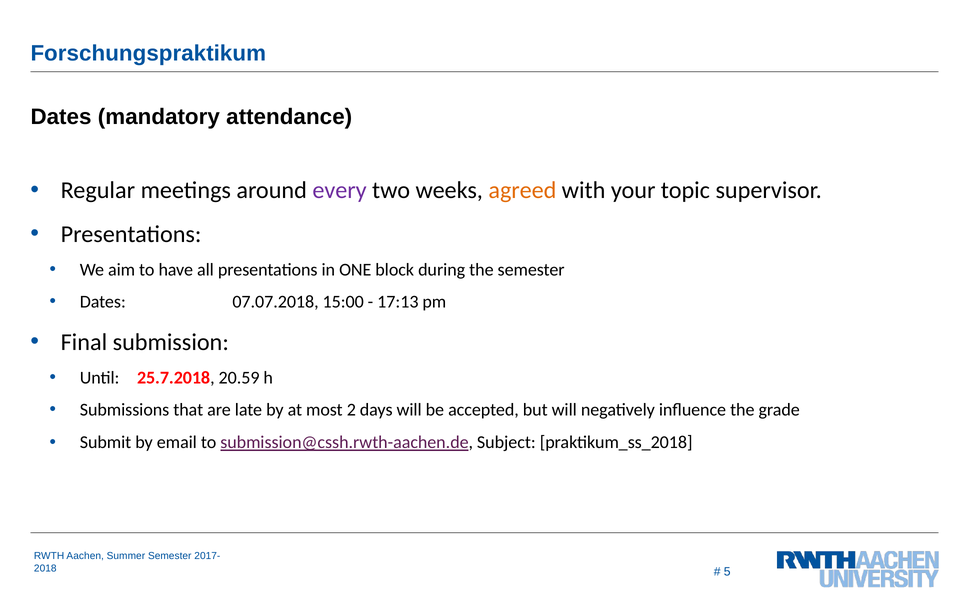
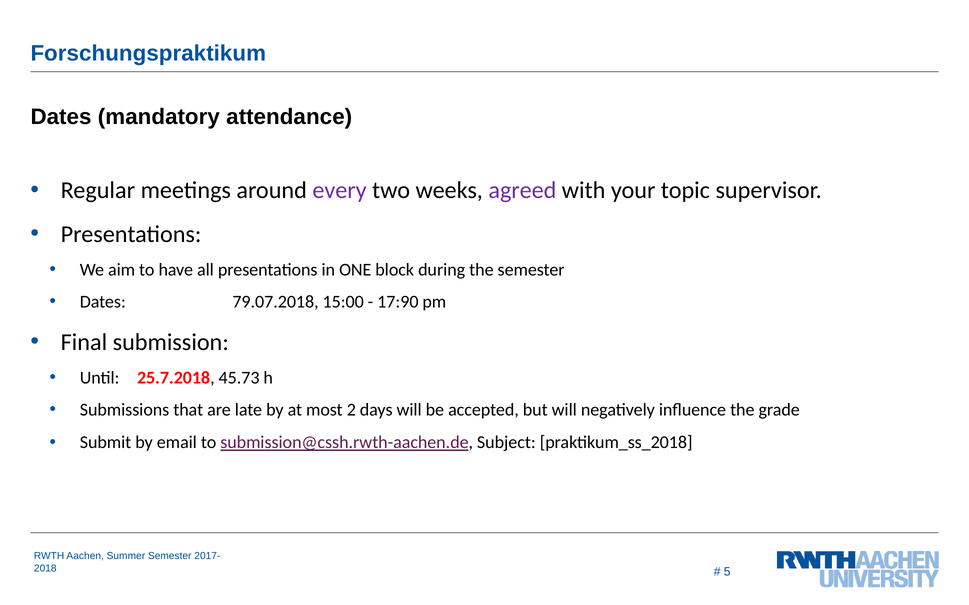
agreed colour: orange -> purple
07.07.2018: 07.07.2018 -> 79.07.2018
17:13: 17:13 -> 17:90
20.59: 20.59 -> 45.73
